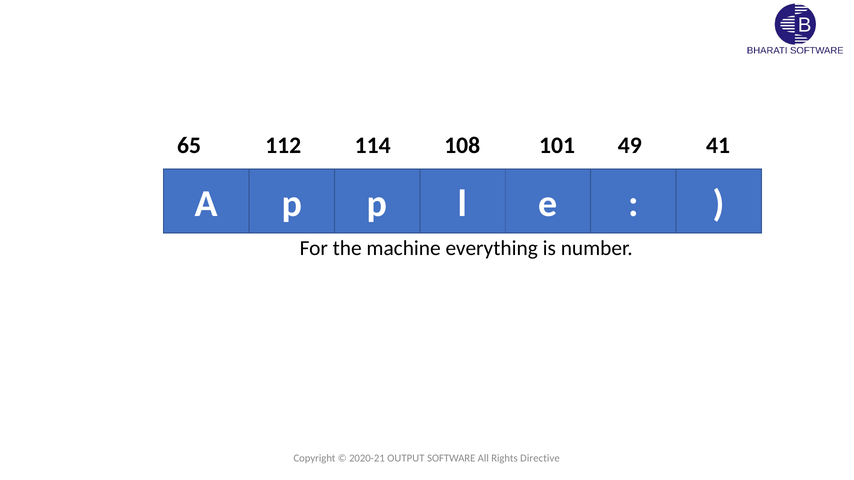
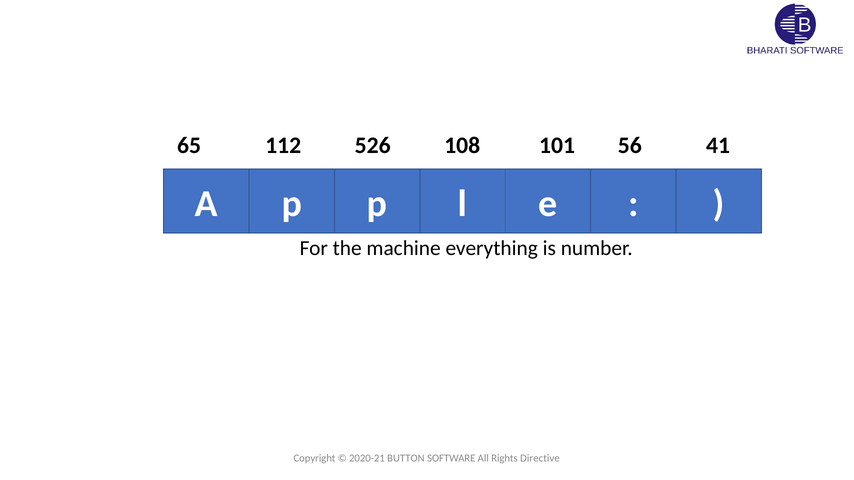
114: 114 -> 526
49: 49 -> 56
OUTPUT: OUTPUT -> BUTTON
